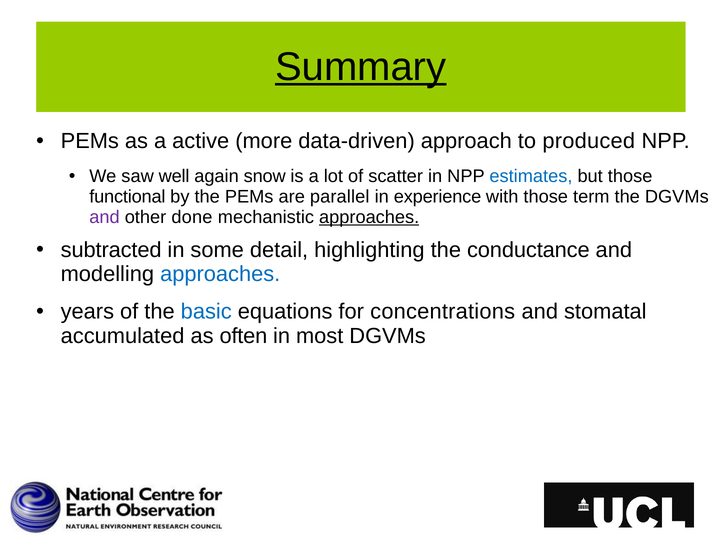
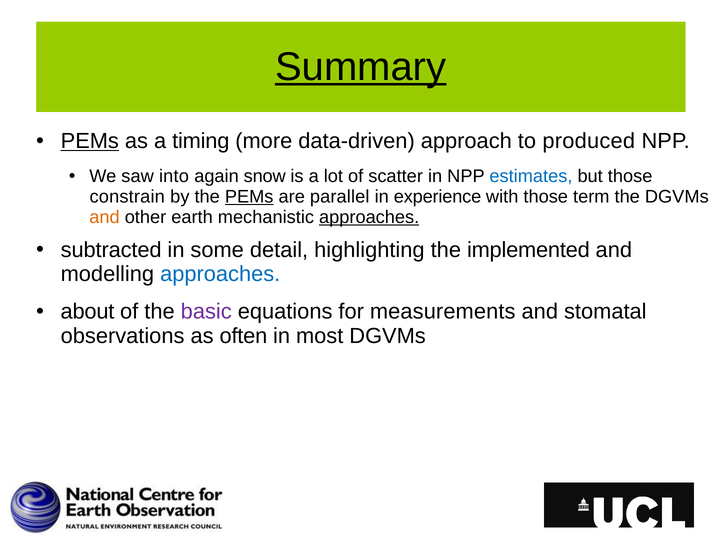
PEMs at (90, 141) underline: none -> present
active: active -> timing
well: well -> into
functional: functional -> constrain
PEMs at (249, 197) underline: none -> present
and at (105, 217) colour: purple -> orange
done: done -> earth
conductance: conductance -> implemented
years: years -> about
basic colour: blue -> purple
concentrations: concentrations -> measurements
accumulated: accumulated -> observations
